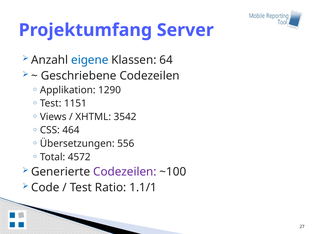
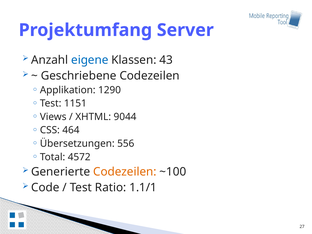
64: 64 -> 43
3542: 3542 -> 9044
Codezeilen at (125, 172) colour: purple -> orange
